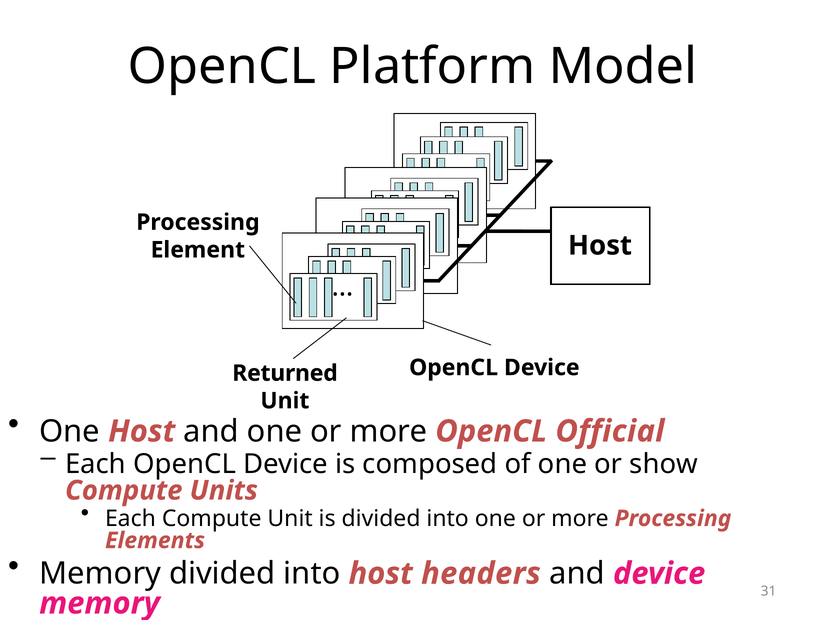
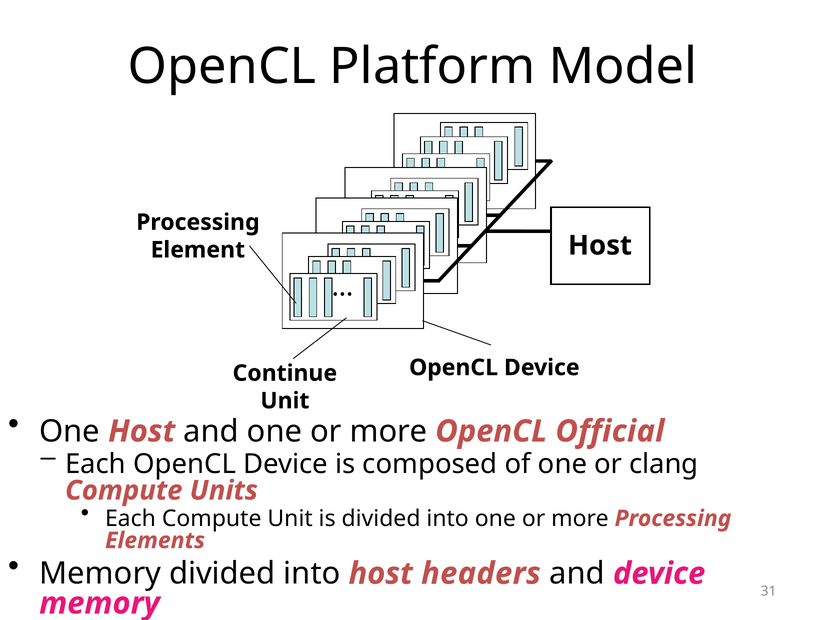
Returned: Returned -> Continue
show: show -> clang
